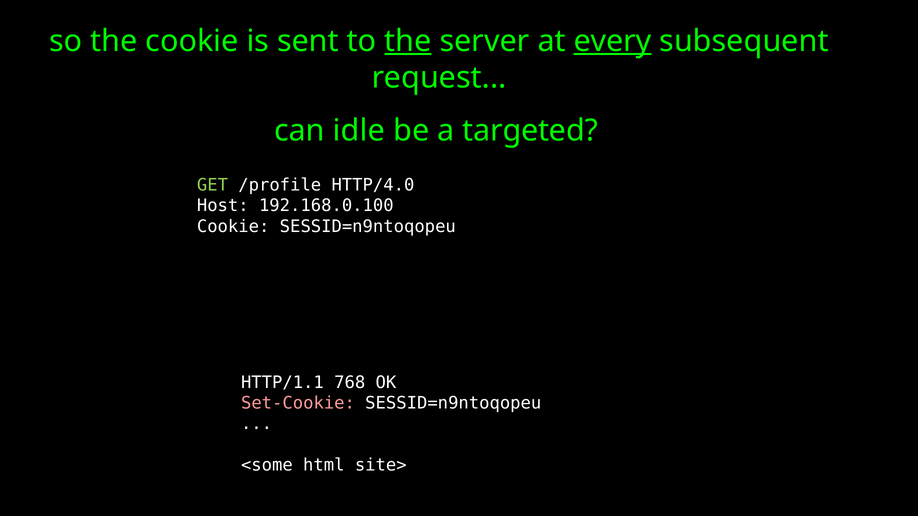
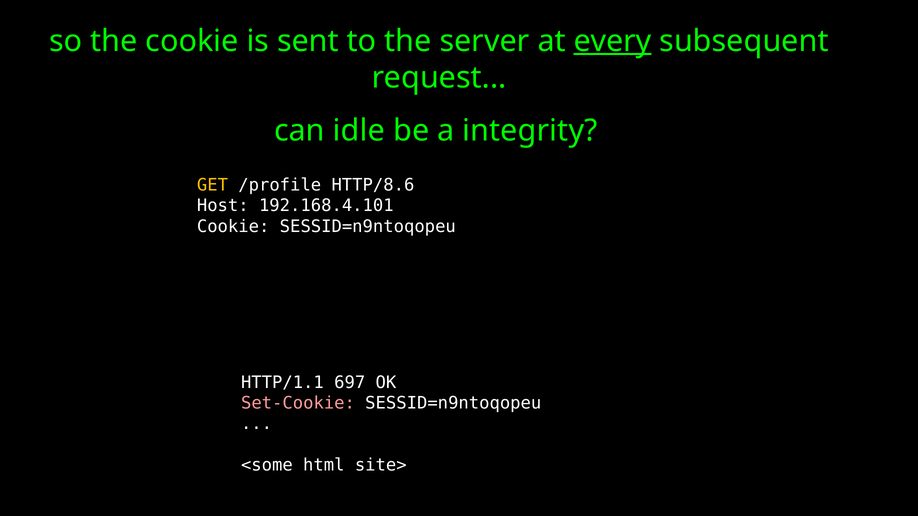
the at (408, 41) underline: present -> none
targeted: targeted -> integrity
GET colour: light green -> yellow
HTTP/4.0: HTTP/4.0 -> HTTP/8.6
192.168.0.100: 192.168.0.100 -> 192.168.4.101
768: 768 -> 697
